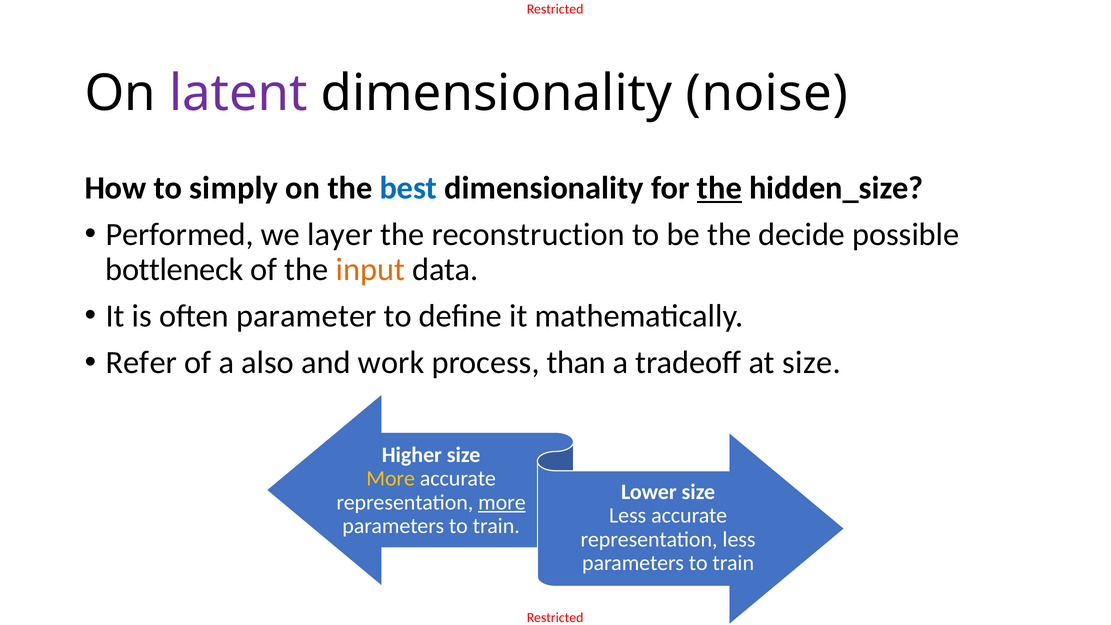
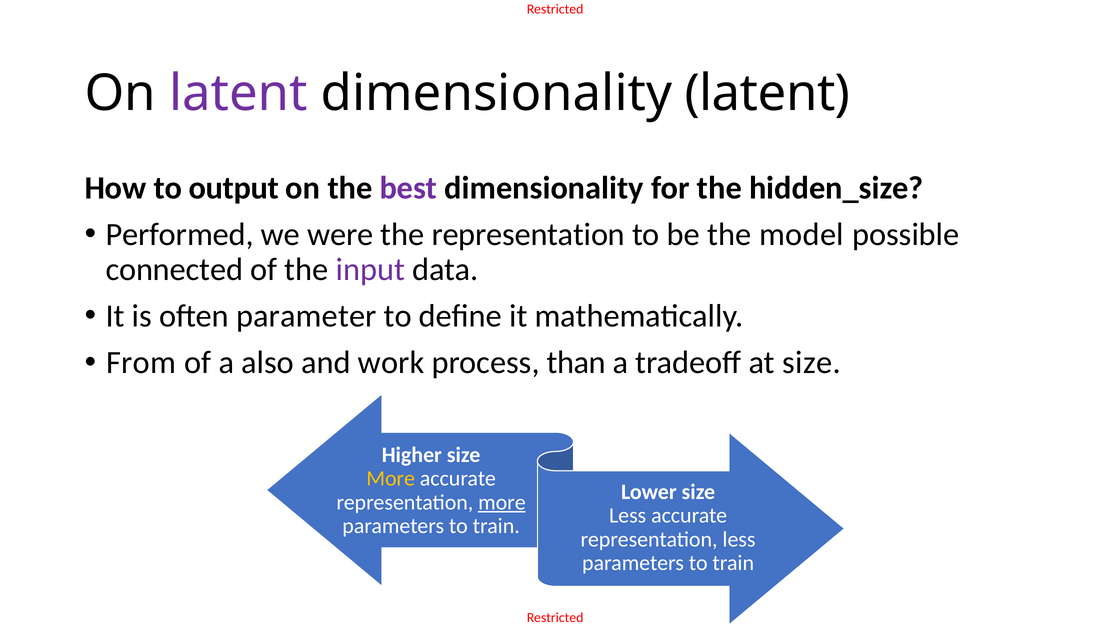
dimensionality noise: noise -> latent
simply: simply -> output
best colour: blue -> purple
the at (719, 188) underline: present -> none
layer: layer -> were
the reconstruction: reconstruction -> representation
decide: decide -> model
bottleneck: bottleneck -> connected
input colour: orange -> purple
Refer: Refer -> From
